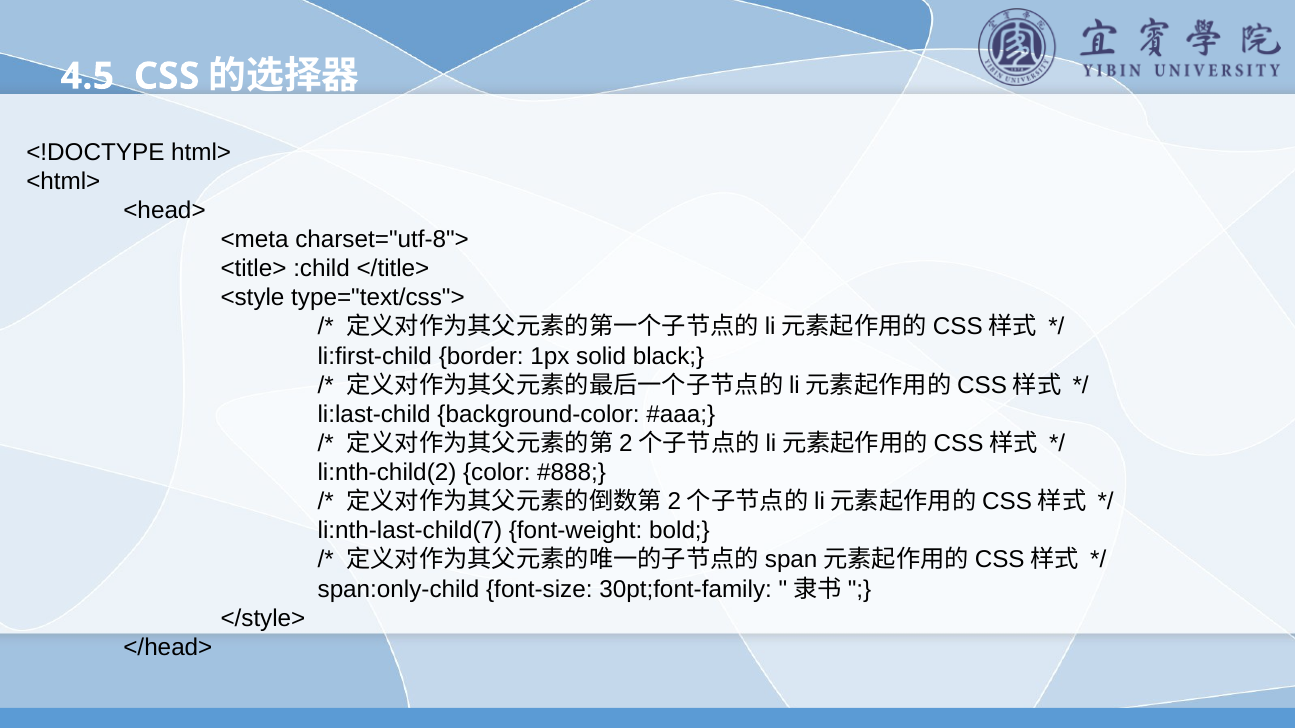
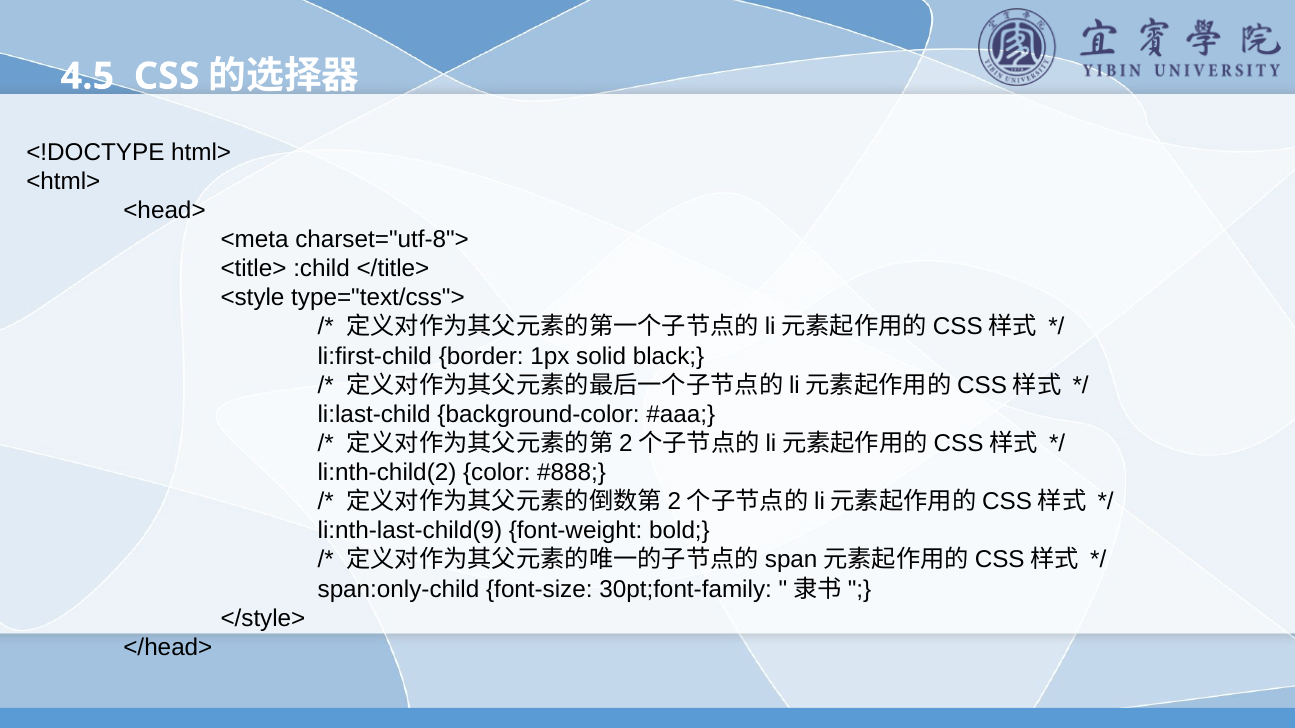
li:nth-last-child(7: li:nth-last-child(7 -> li:nth-last-child(9
